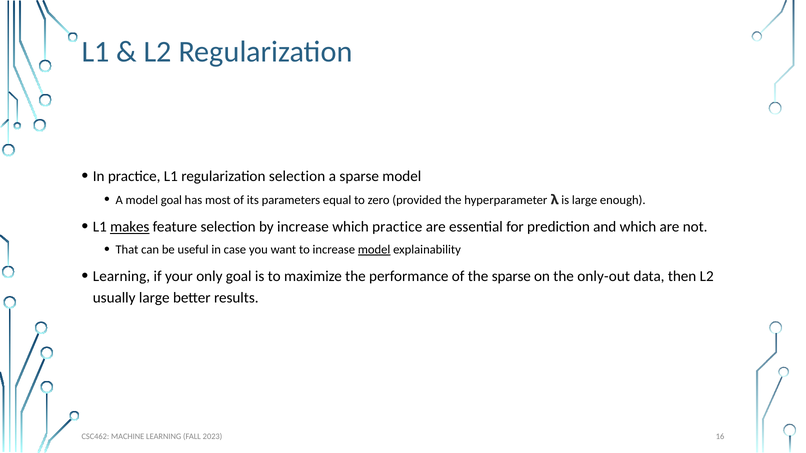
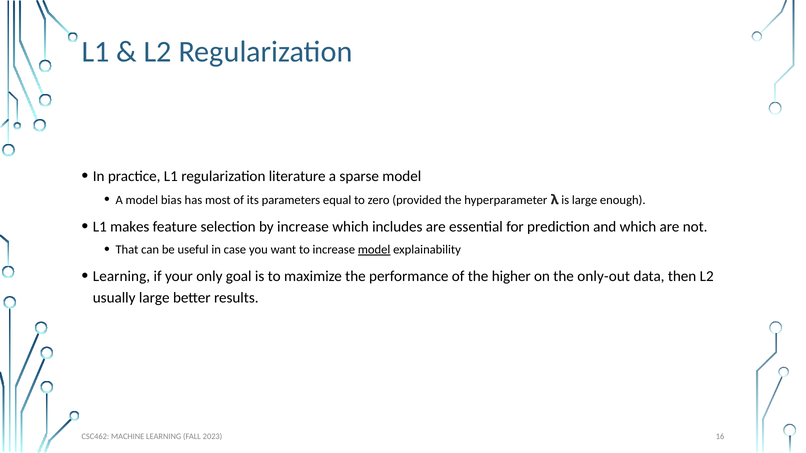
regularization selection: selection -> literature
model goal: goal -> bias
makes underline: present -> none
which practice: practice -> includes
the sparse: sparse -> higher
